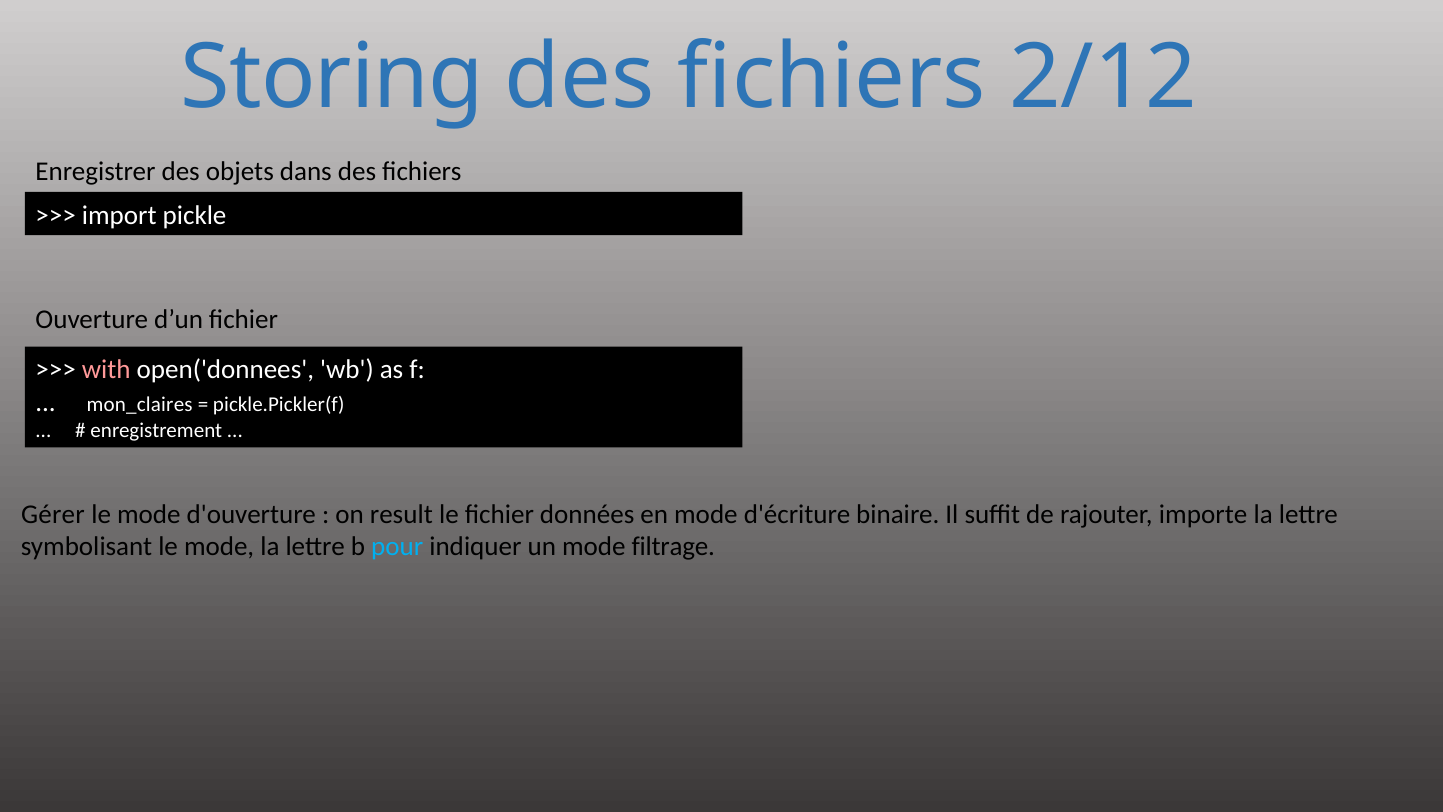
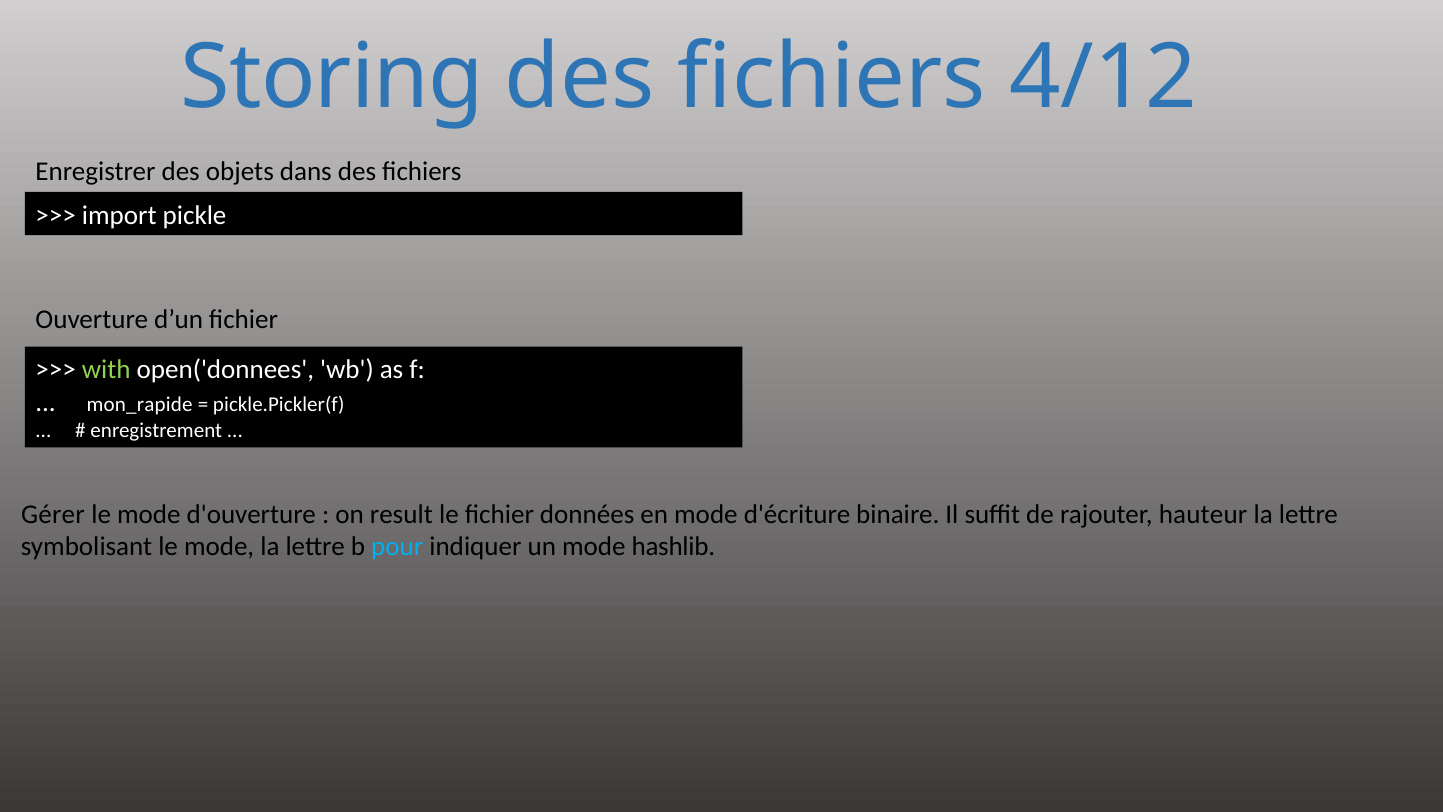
2/12: 2/12 -> 4/12
with colour: pink -> light green
mon_claires: mon_claires -> mon_rapide
importe: importe -> hauteur
filtrage: filtrage -> hashlib
